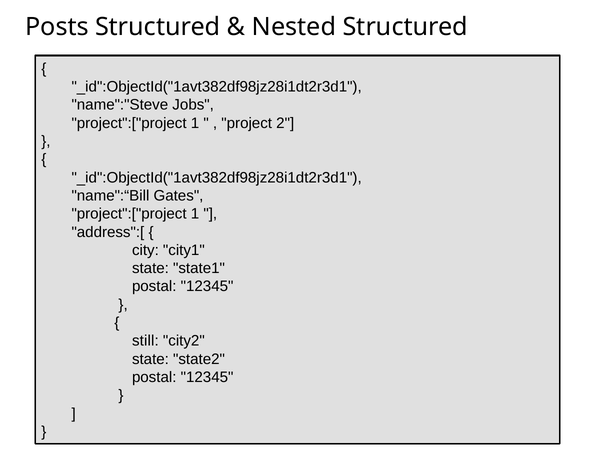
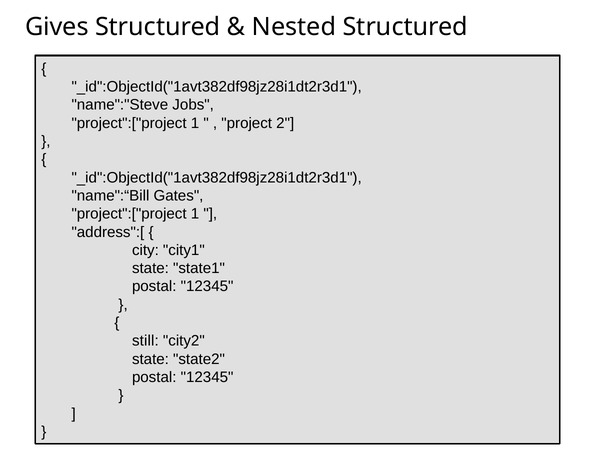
Posts: Posts -> Gives
